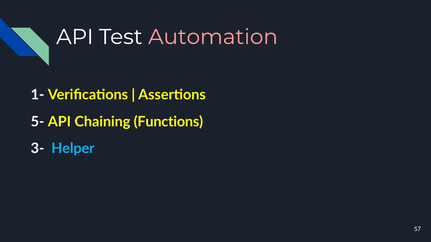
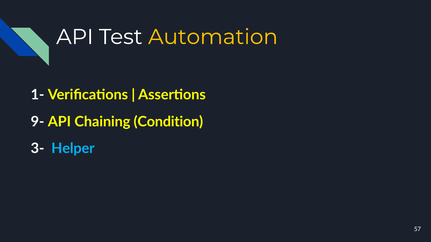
Automation colour: pink -> yellow
5-: 5- -> 9-
Functions: Functions -> Condition
